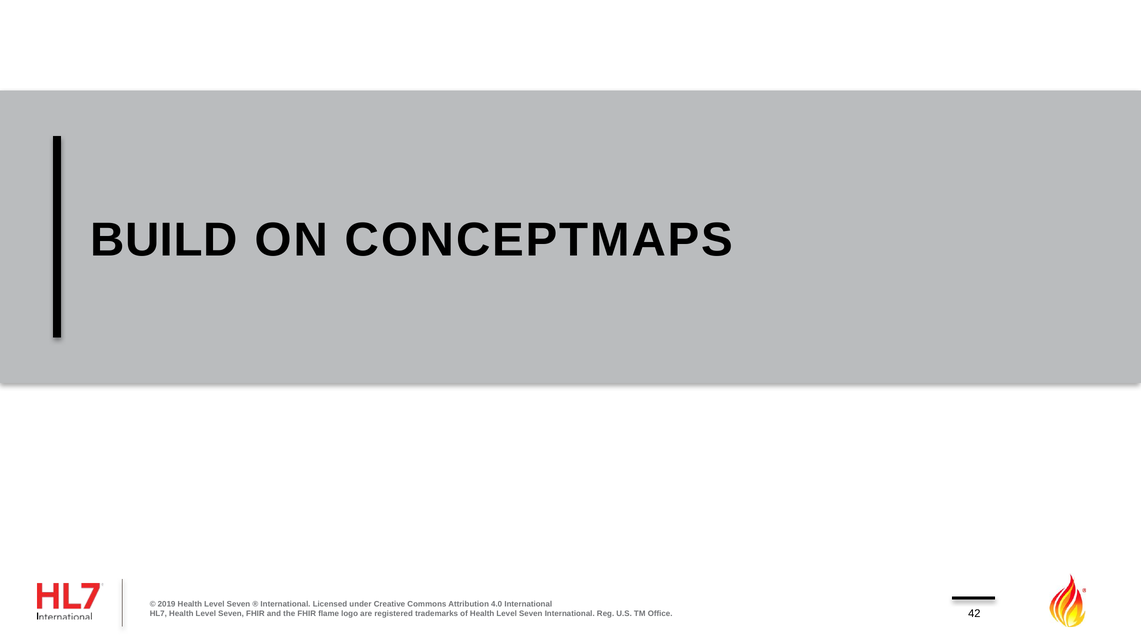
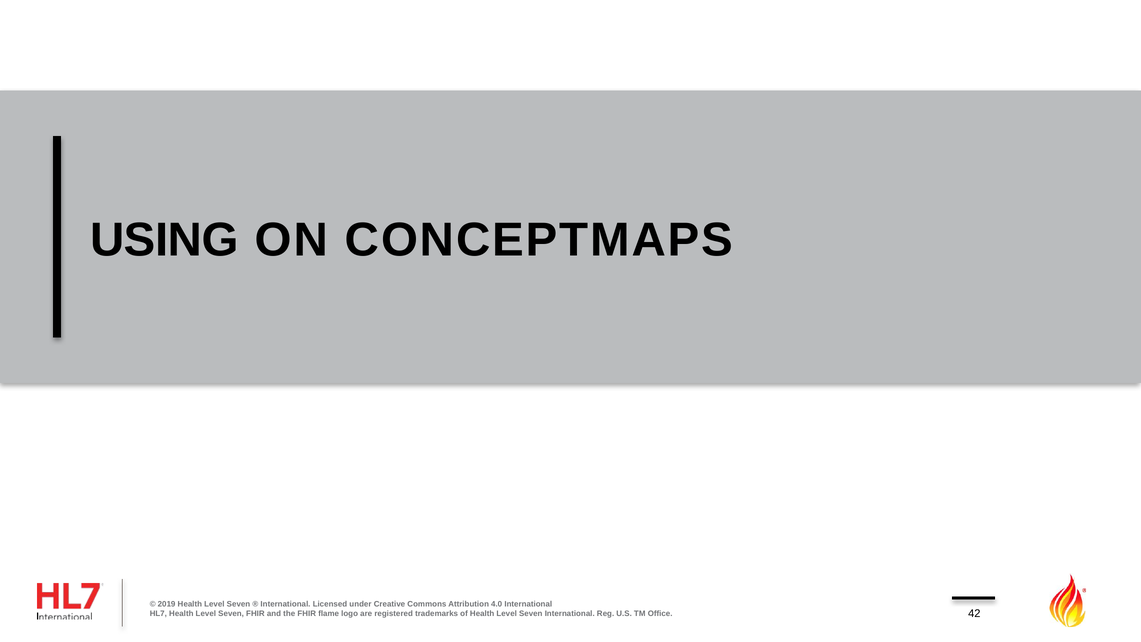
BUILD: BUILD -> USING
